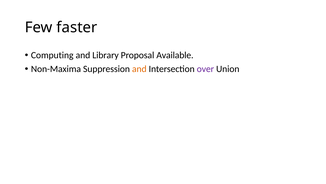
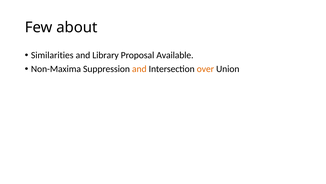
faster: faster -> about
Computing: Computing -> Similarities
over colour: purple -> orange
